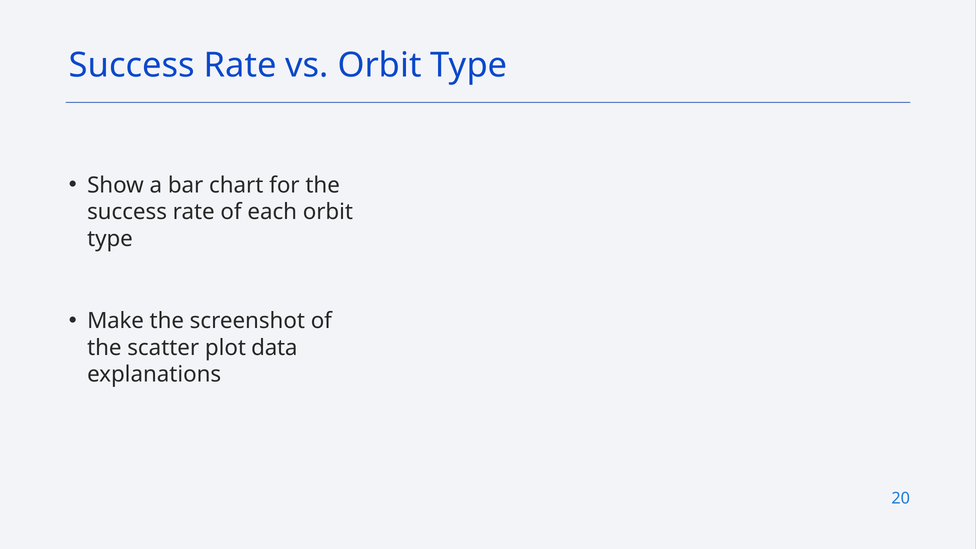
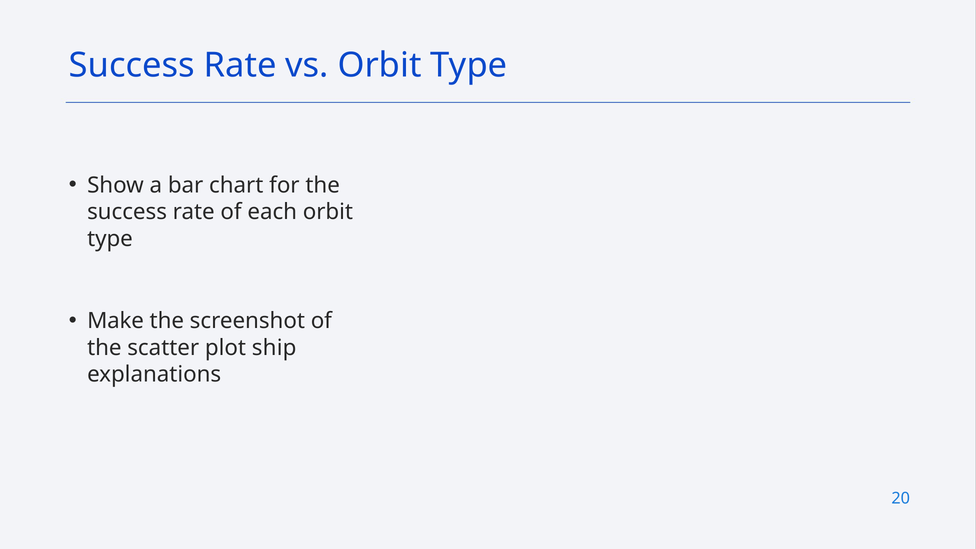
data: data -> ship
